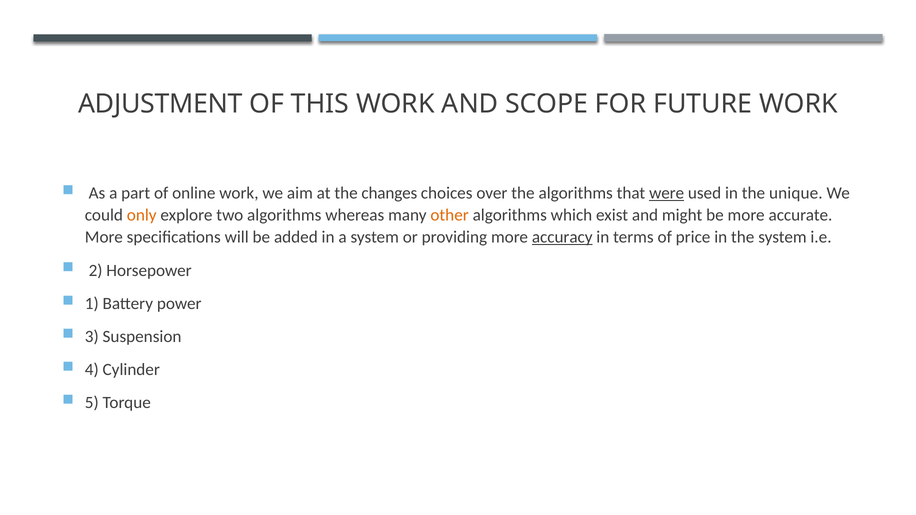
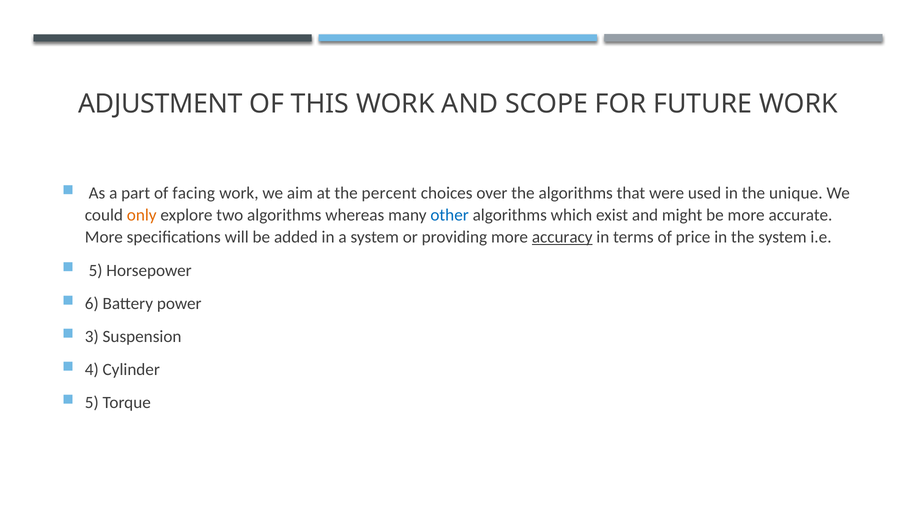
online: online -> facing
changes: changes -> percent
were underline: present -> none
other colour: orange -> blue
2 at (96, 271): 2 -> 5
1: 1 -> 6
